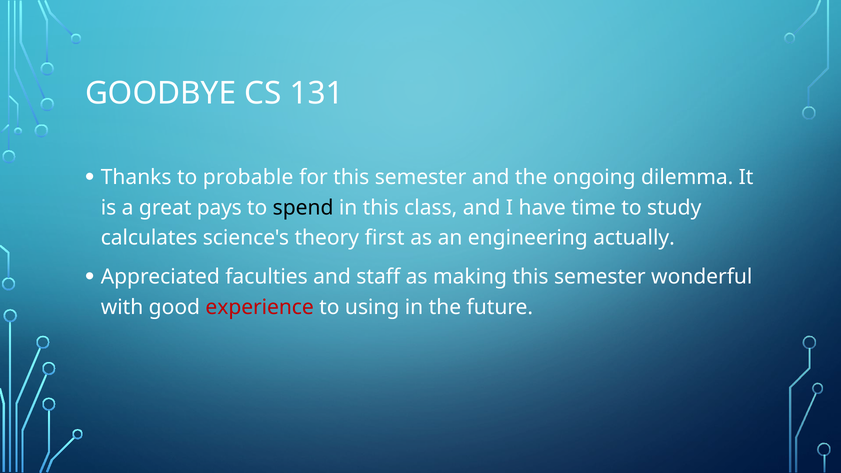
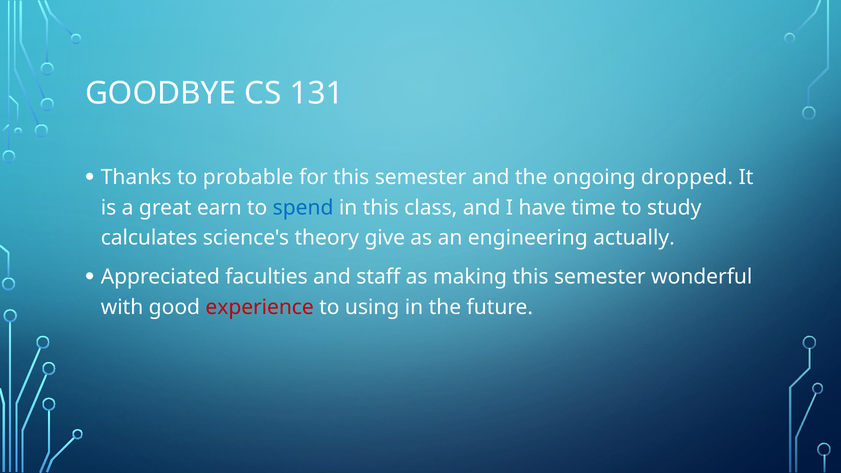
dilemma: dilemma -> dropped
pays: pays -> earn
spend colour: black -> blue
first: first -> give
